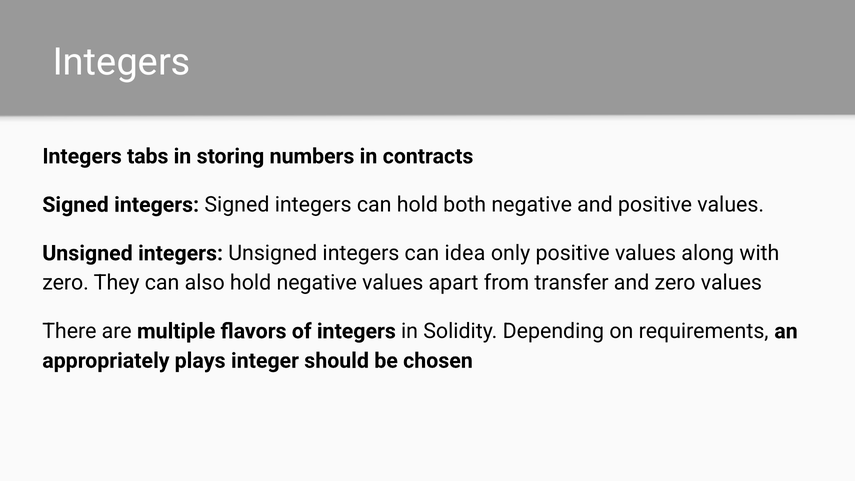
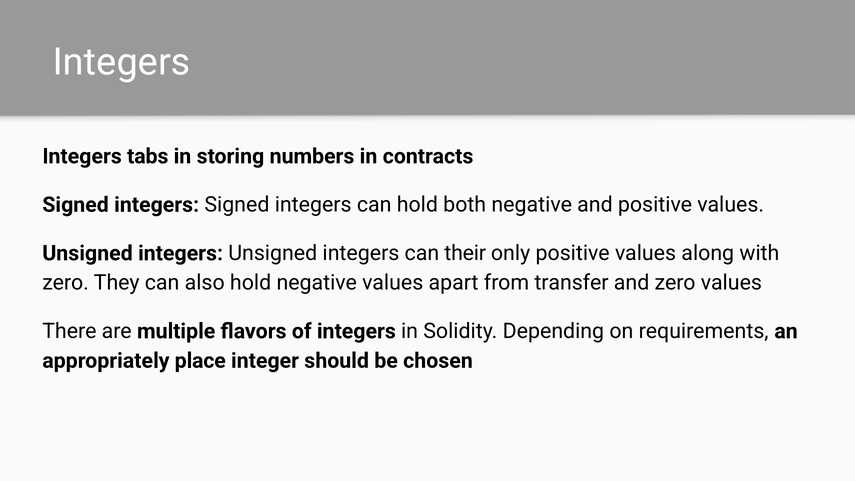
idea: idea -> their
plays: plays -> place
